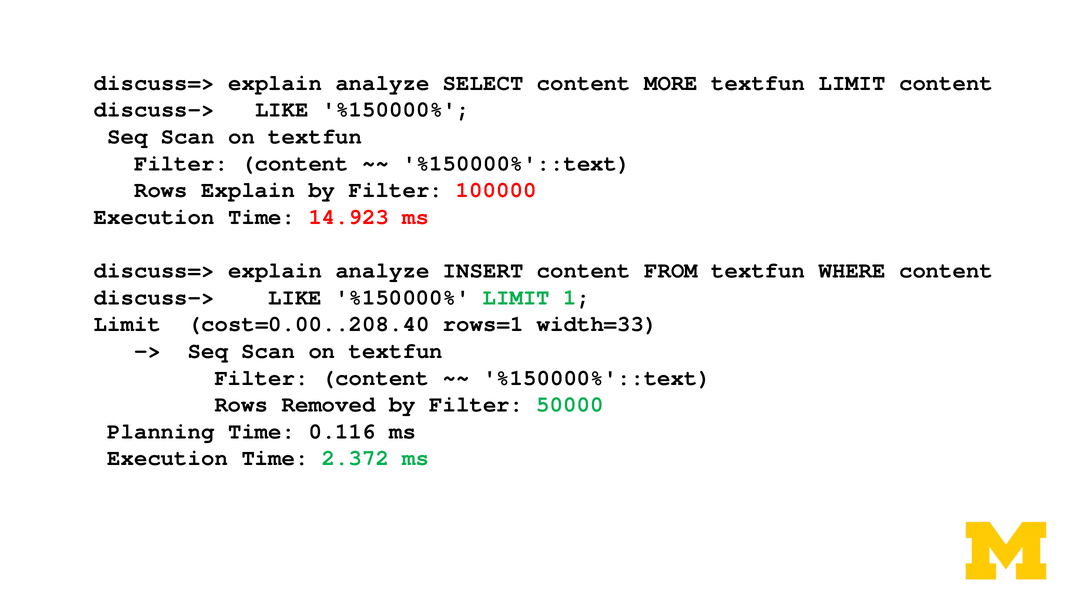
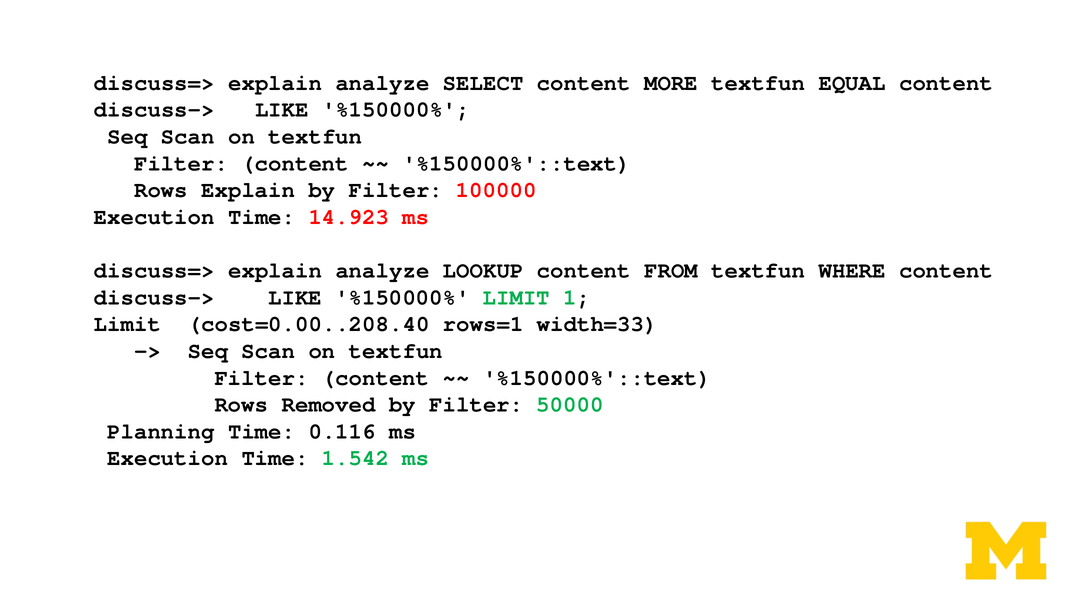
textfun LIMIT: LIMIT -> EQUAL
INSERT: INSERT -> LOOKUP
2.372: 2.372 -> 1.542
